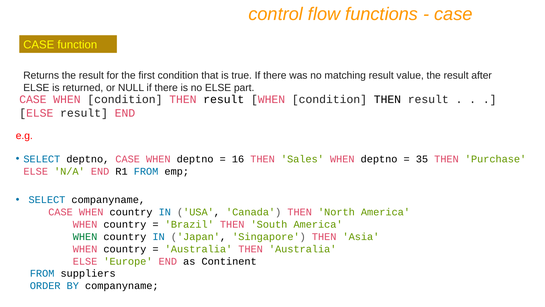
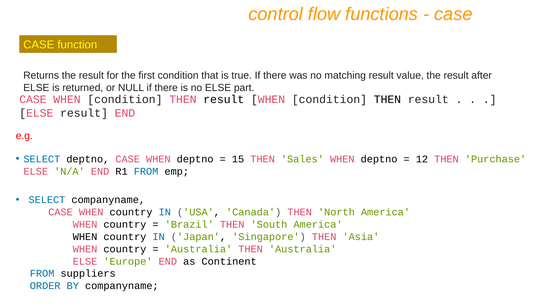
16: 16 -> 15
35: 35 -> 12
WHEN at (85, 236) colour: green -> black
